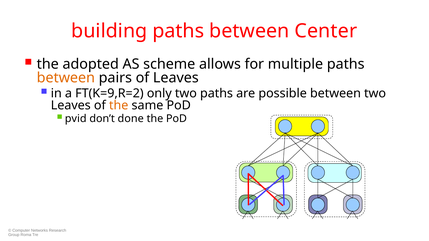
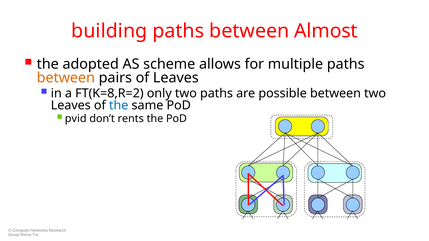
Center: Center -> Almost
FT(K=9,R=2: FT(K=9,R=2 -> FT(K=8,R=2
the at (119, 105) colour: orange -> blue
done: done -> rents
